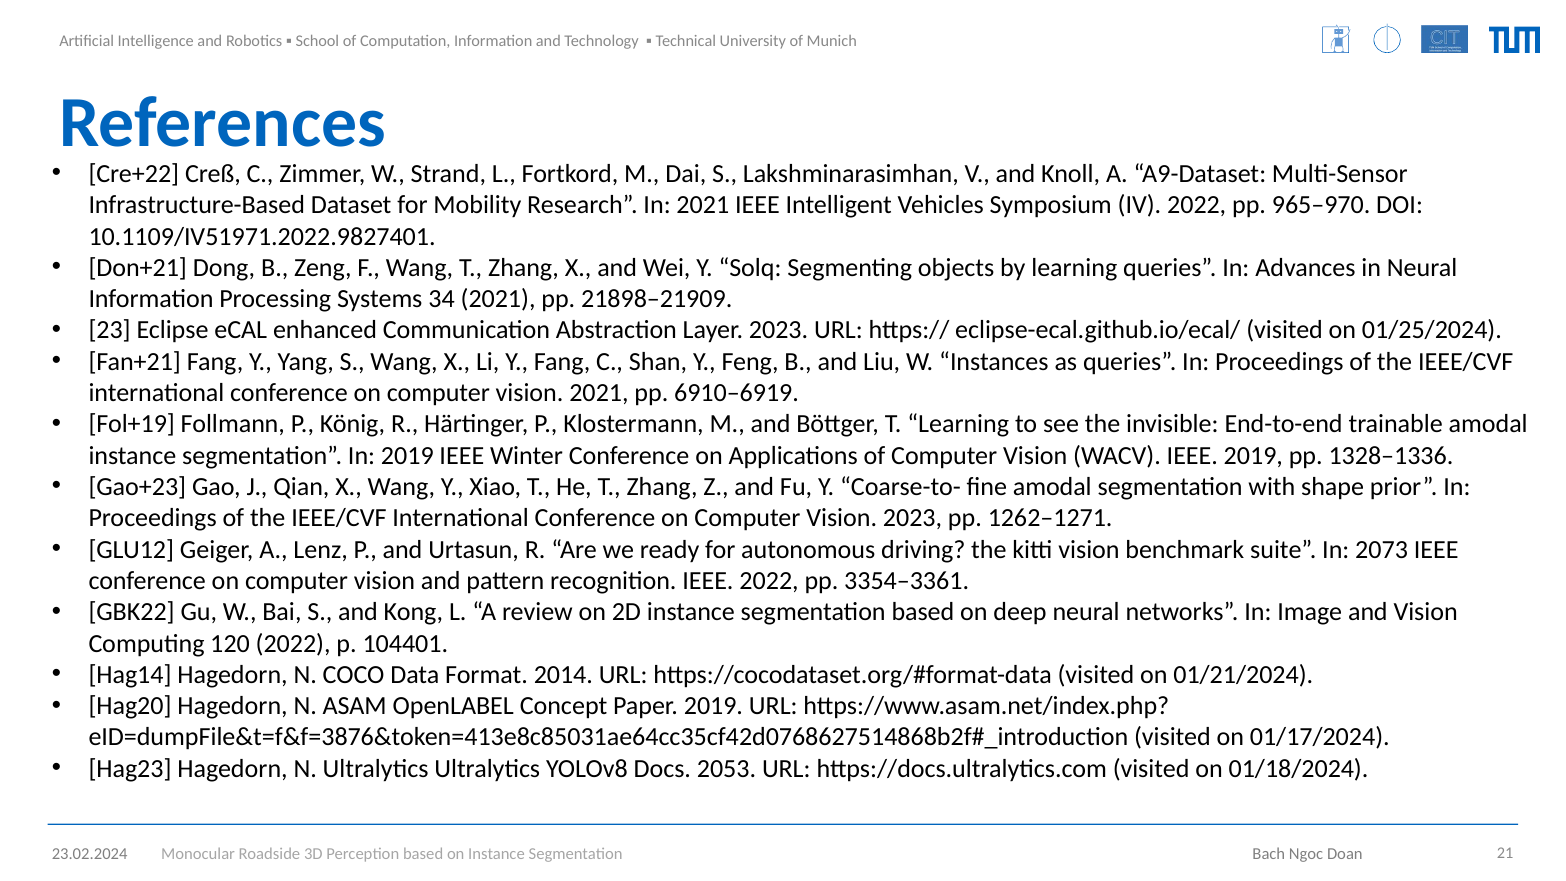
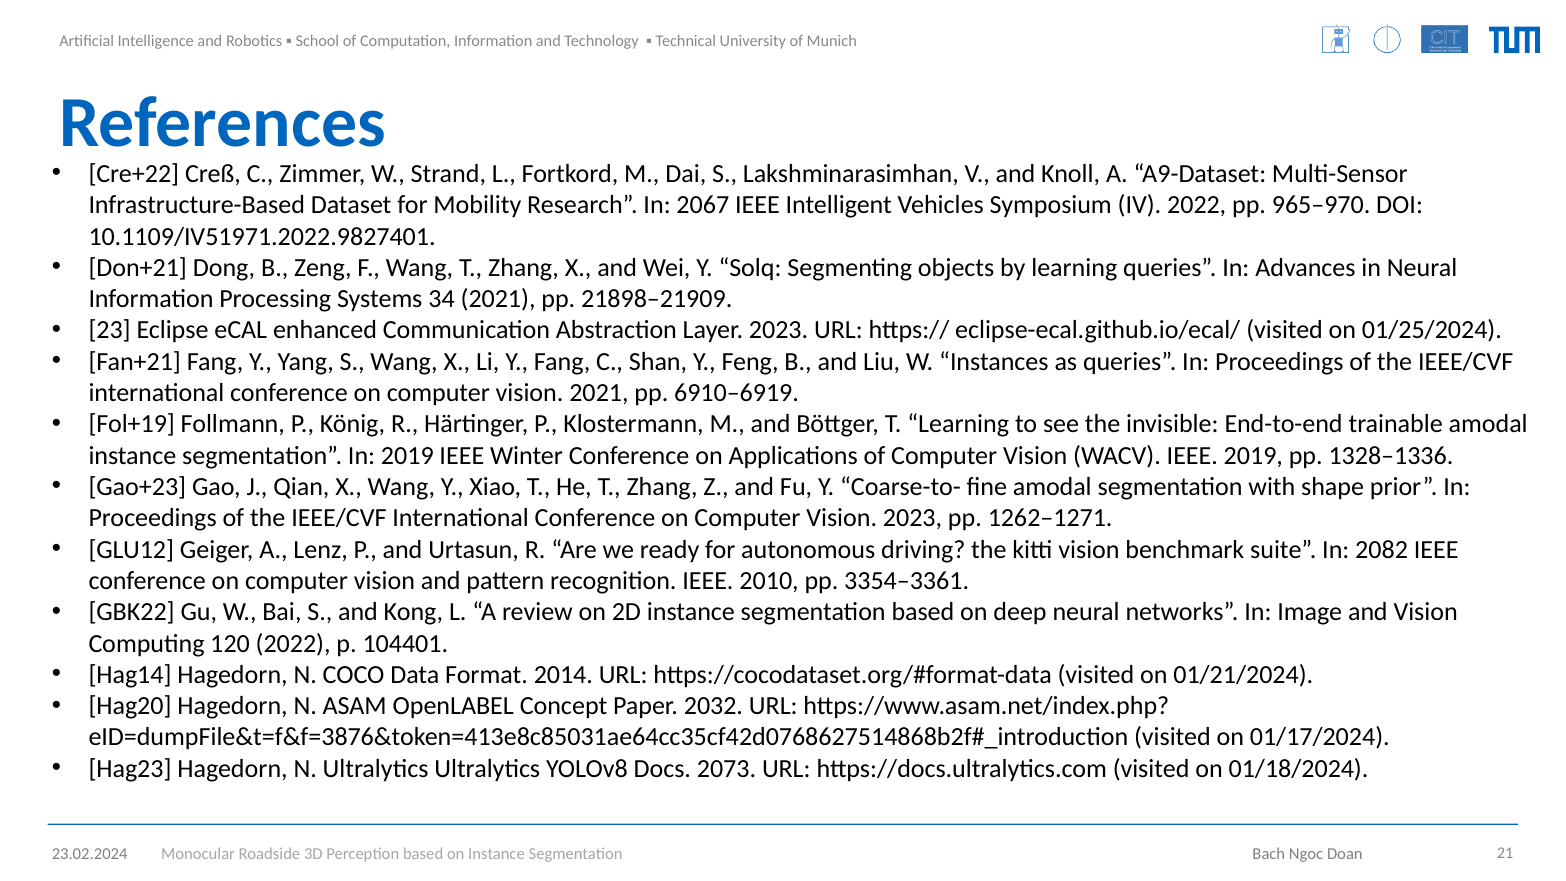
In 2021: 2021 -> 2067
2073: 2073 -> 2082
IEEE 2022: 2022 -> 2010
Paper 2019: 2019 -> 2032
2053: 2053 -> 2073
